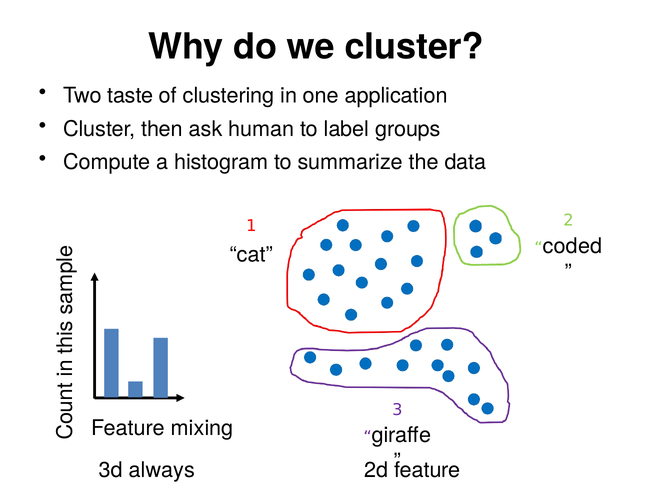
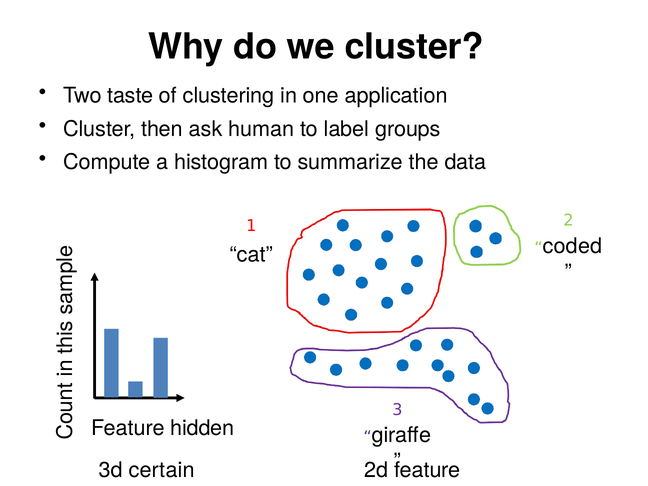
mixing: mixing -> hidden
always: always -> certain
